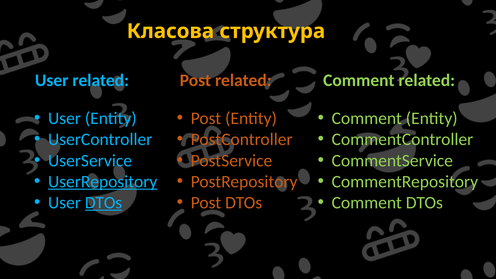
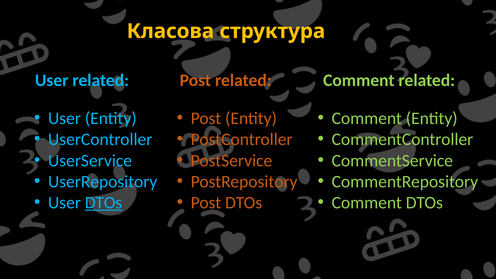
UserRepository underline: present -> none
